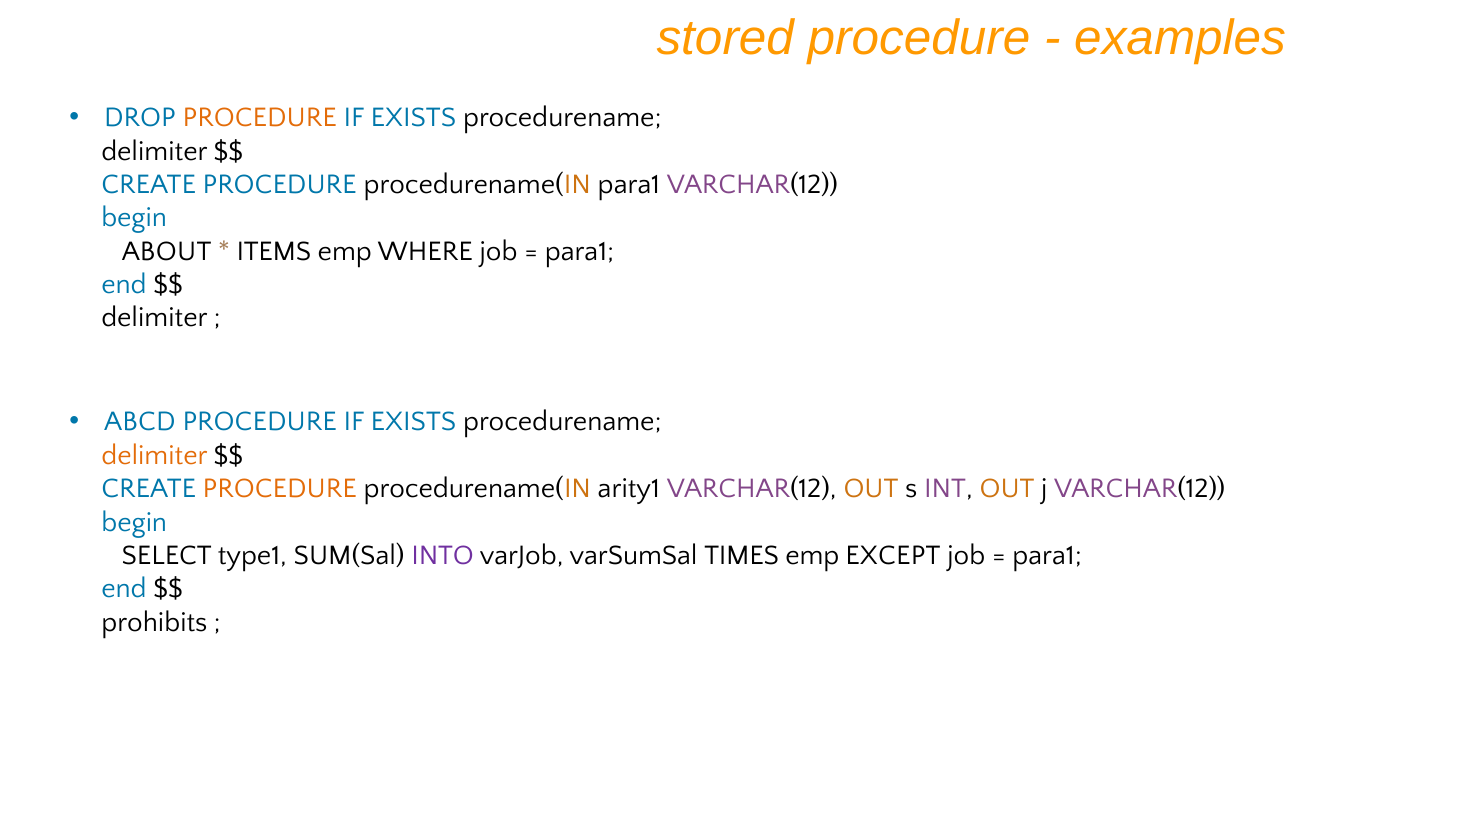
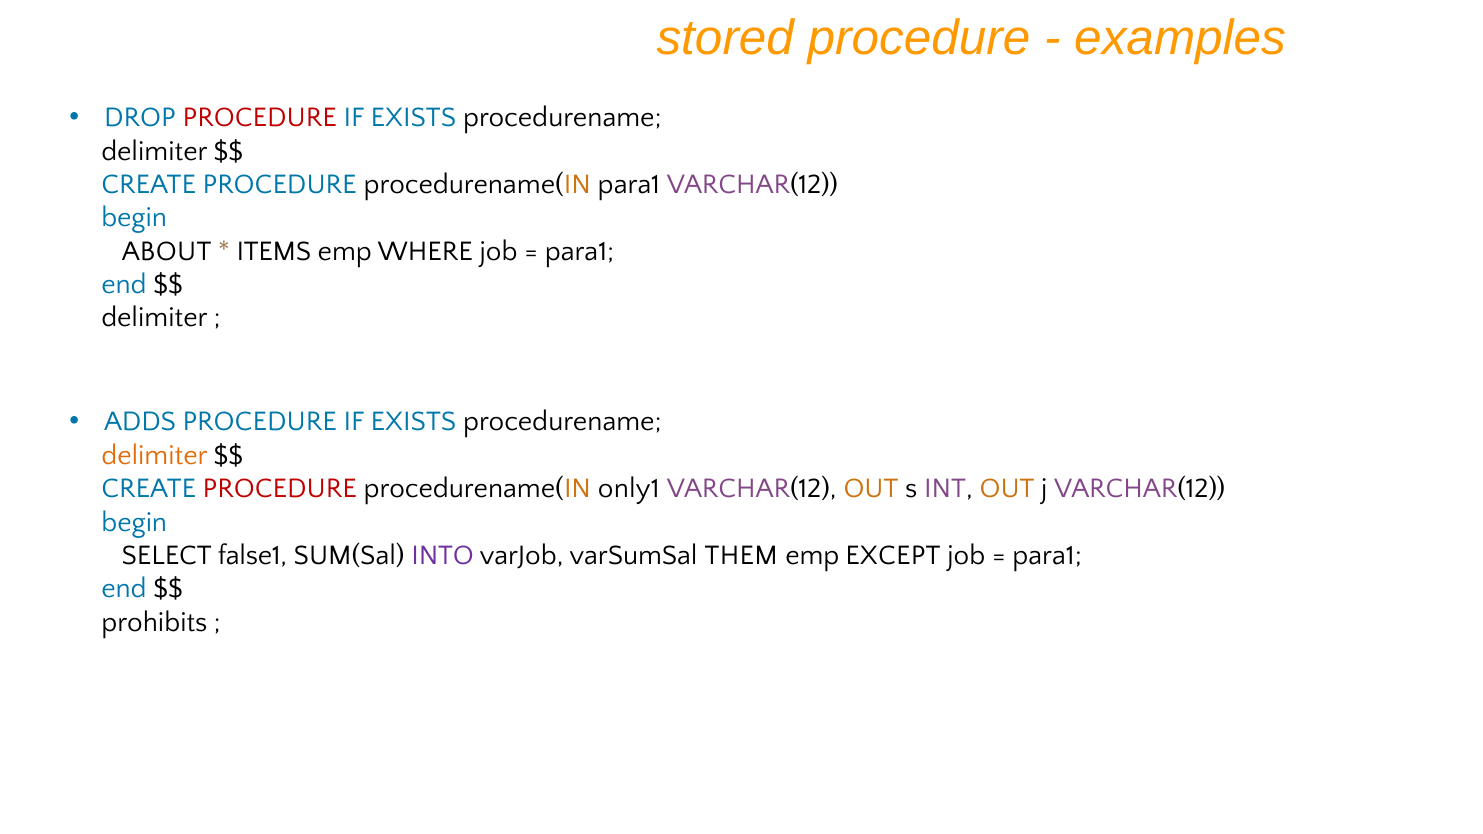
PROCEDURE at (260, 118) colour: orange -> red
ABCD: ABCD -> ADDS
PROCEDURE at (280, 489) colour: orange -> red
arity1: arity1 -> only1
type1: type1 -> false1
TIMES: TIMES -> THEM
